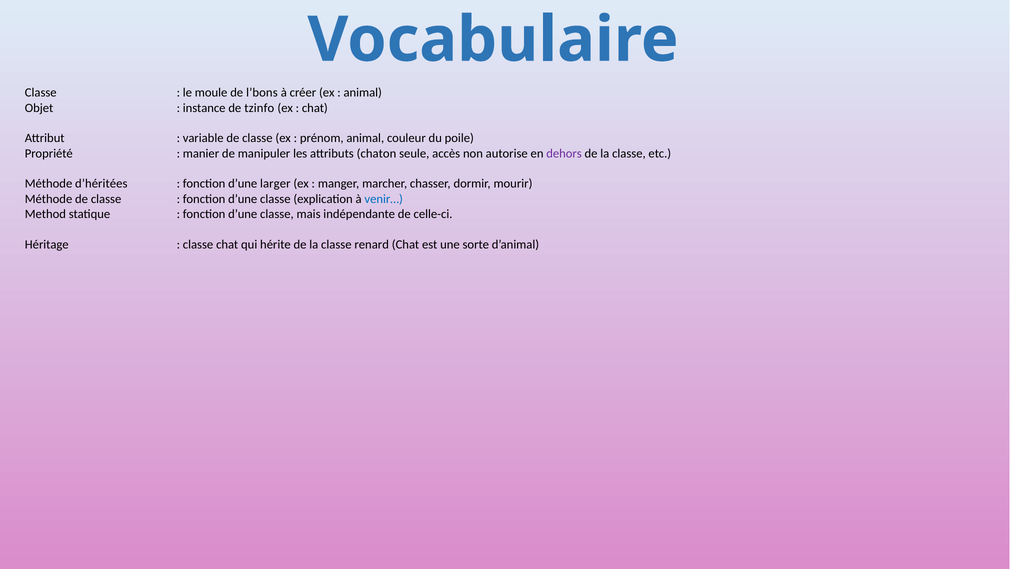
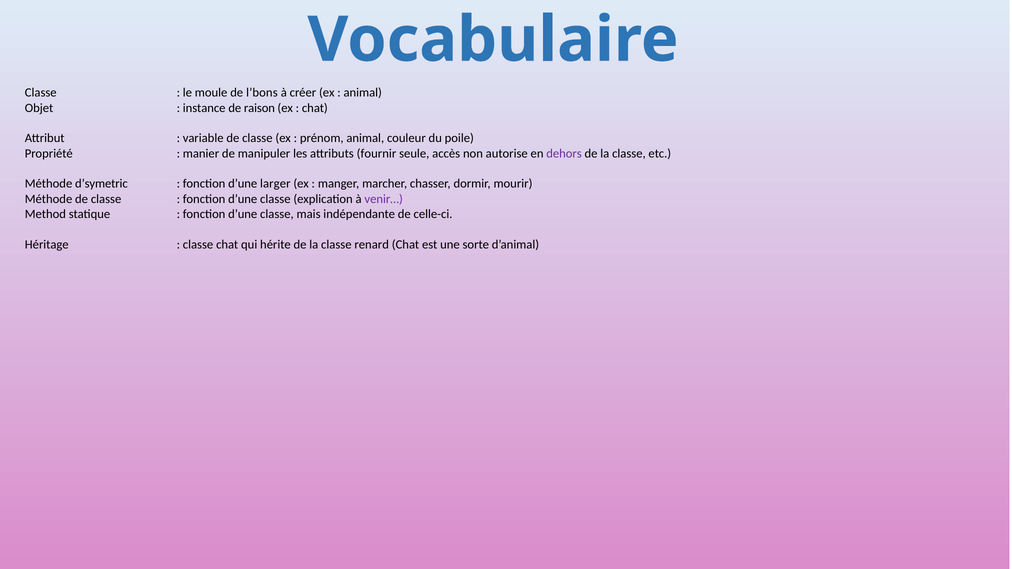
tzinfo: tzinfo -> raison
chaton: chaton -> fournir
d’héritées: d’héritées -> d’symetric
venir… colour: blue -> purple
